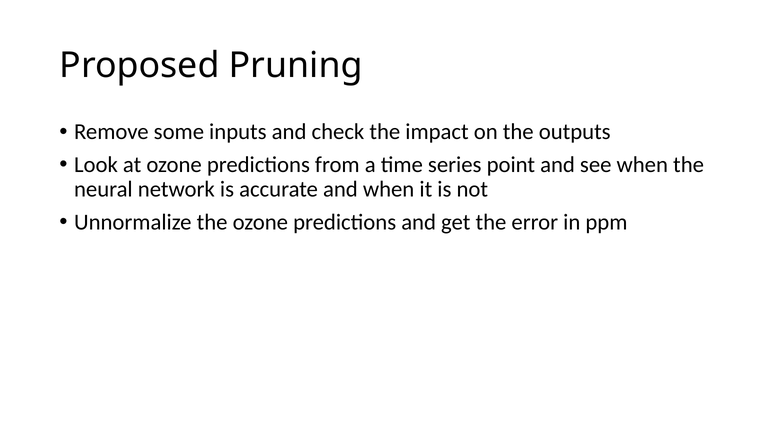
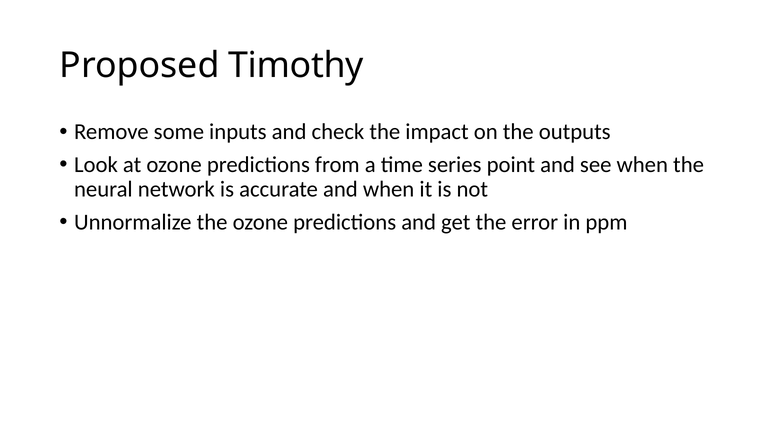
Pruning: Pruning -> Timothy
